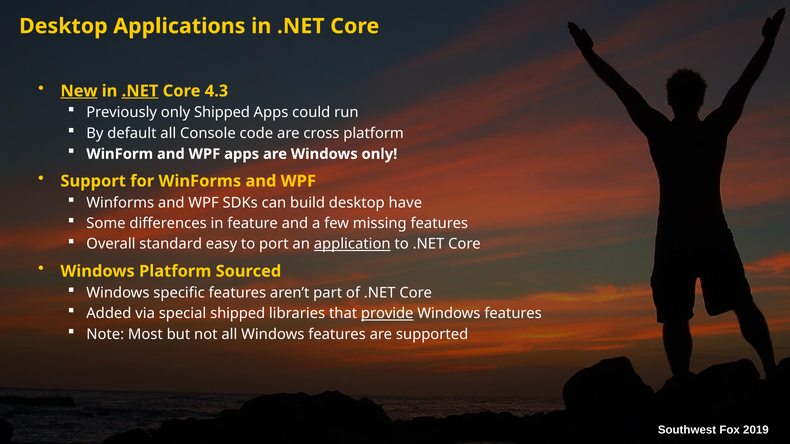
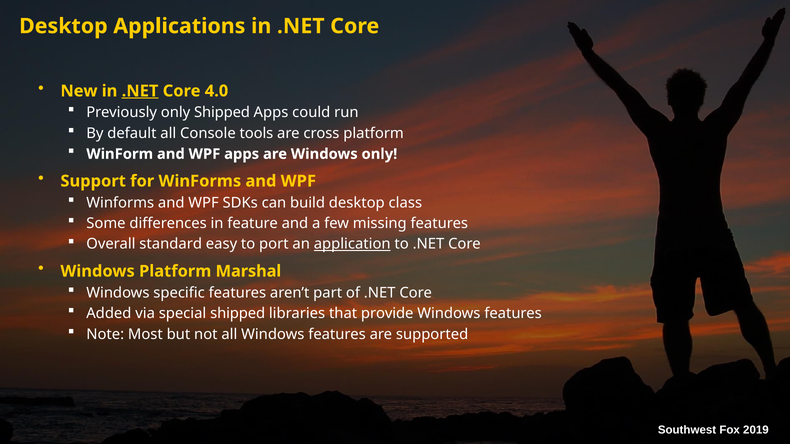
New underline: present -> none
4.3: 4.3 -> 4.0
code: code -> tools
have: have -> class
Sourced: Sourced -> Marshal
provide underline: present -> none
